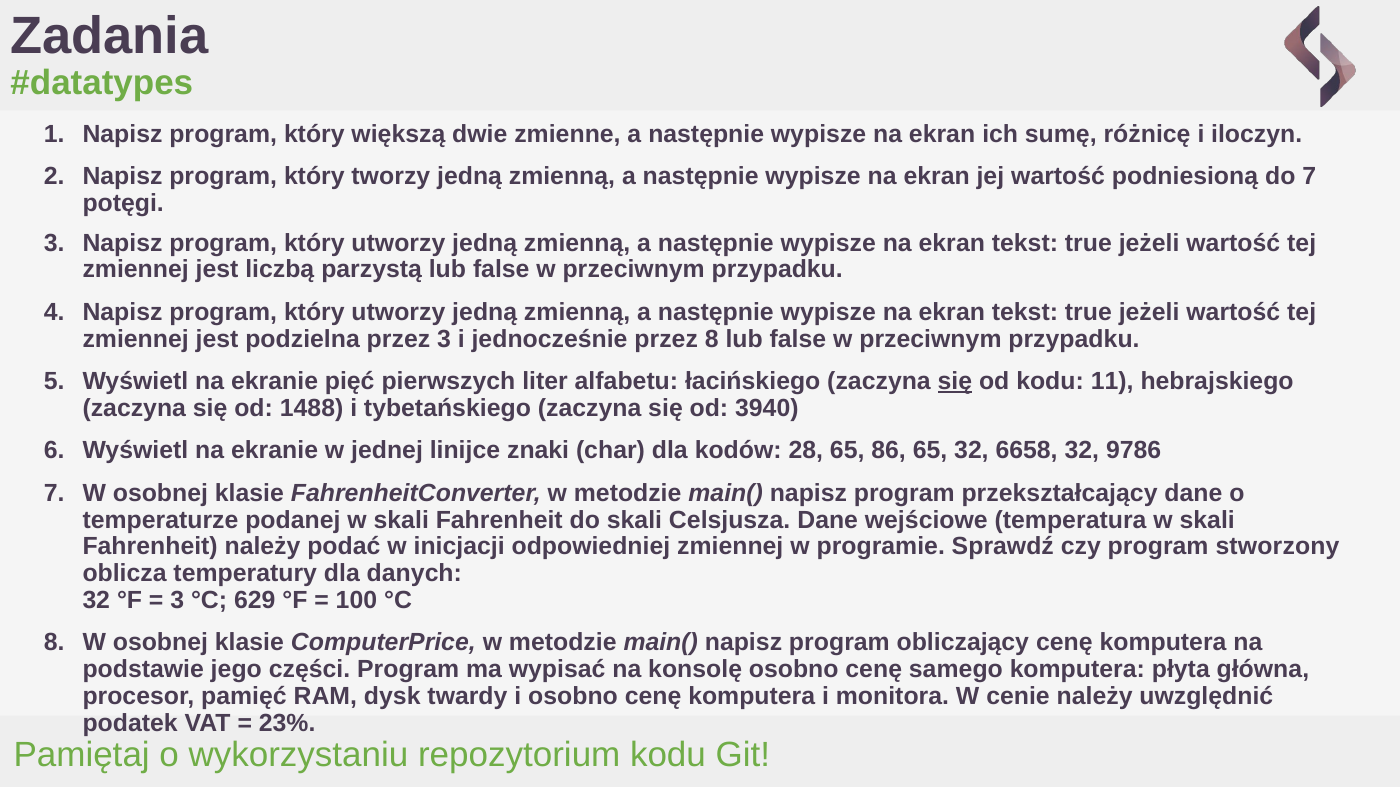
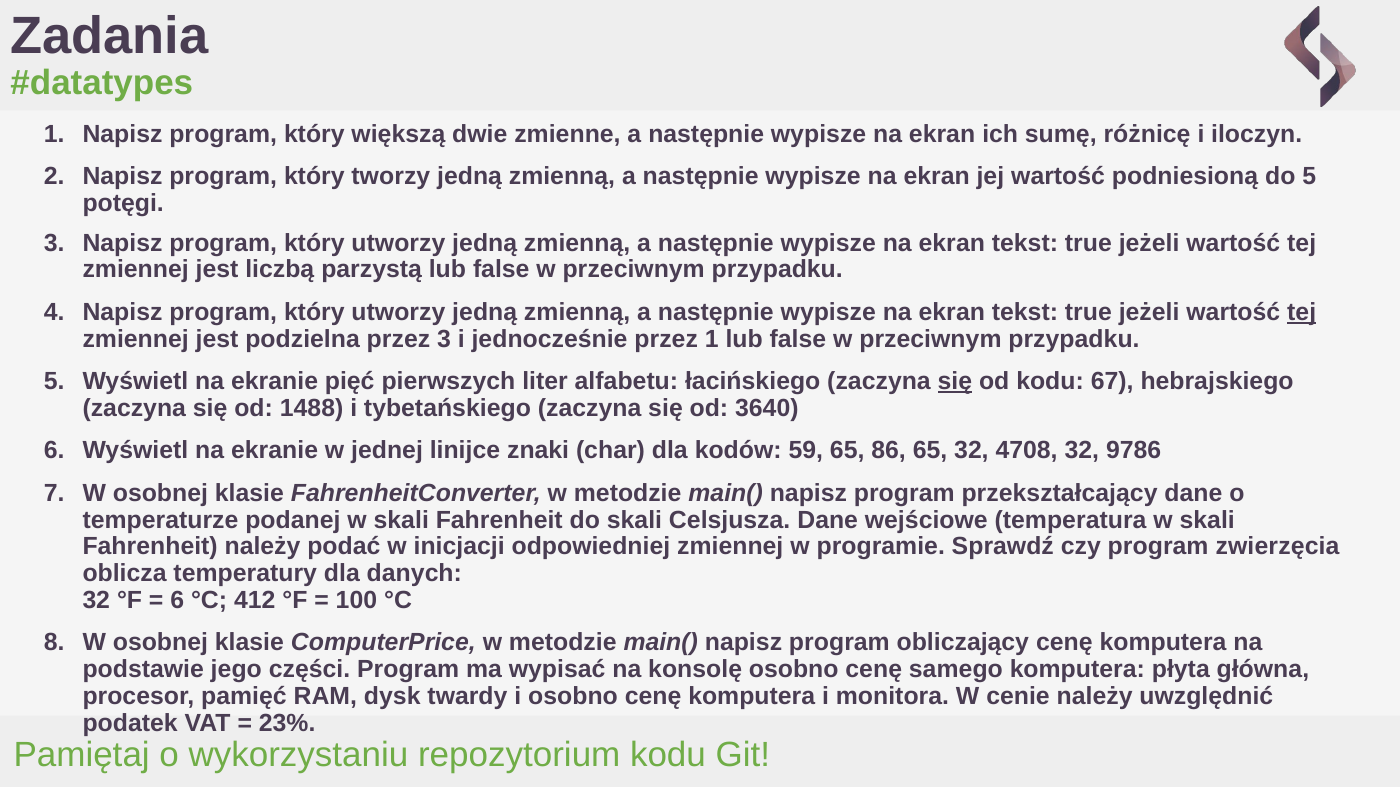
do 7: 7 -> 5
tej at (1302, 312) underline: none -> present
przez 8: 8 -> 1
11: 11 -> 67
3940: 3940 -> 3640
28: 28 -> 59
6658: 6658 -> 4708
stworzony: stworzony -> zwierzęcia
3 at (177, 601): 3 -> 6
629: 629 -> 412
